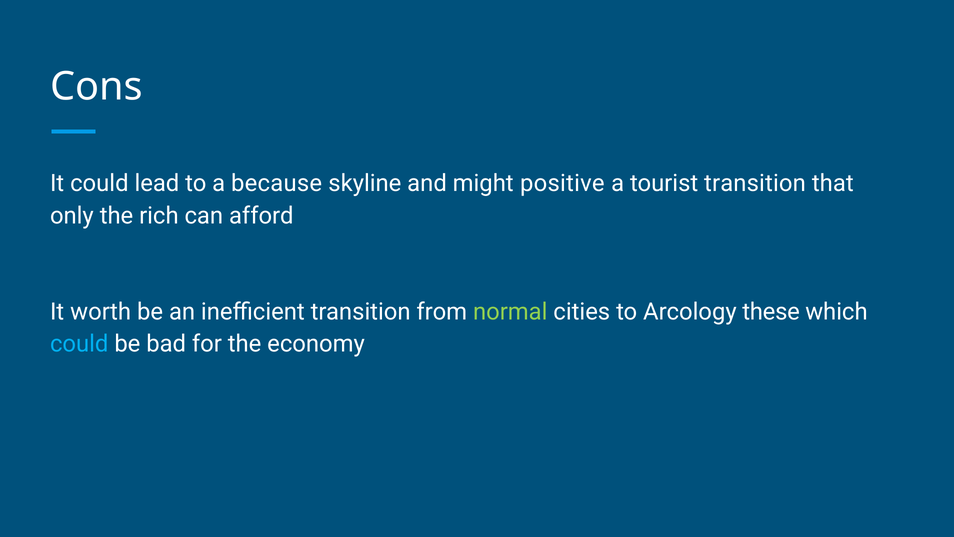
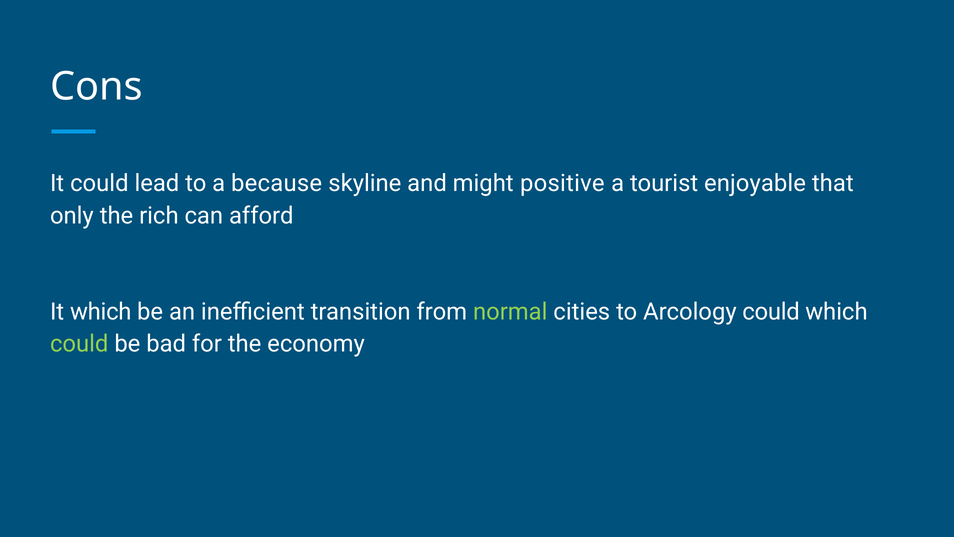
tourist transition: transition -> enjoyable
It worth: worth -> which
Arcology these: these -> could
could at (79, 344) colour: light blue -> light green
